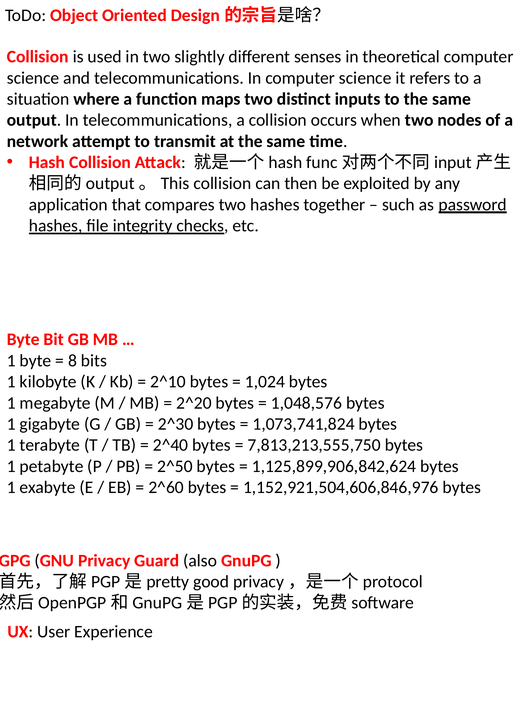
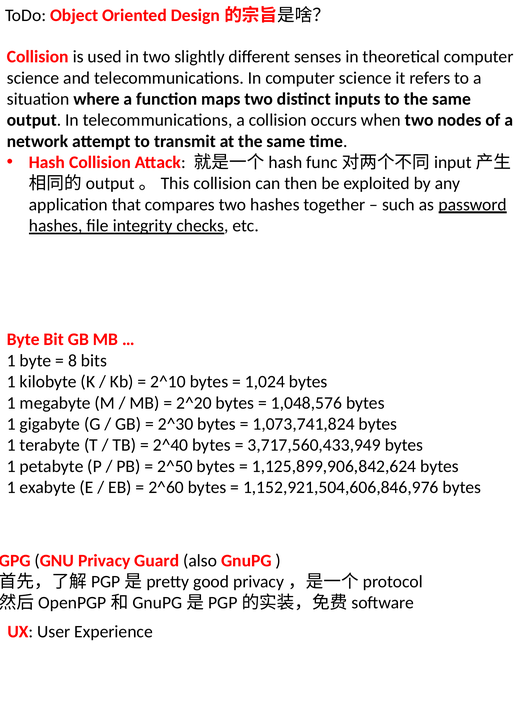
7,813,213,555,750: 7,813,213,555,750 -> 3,717,560,433,949
